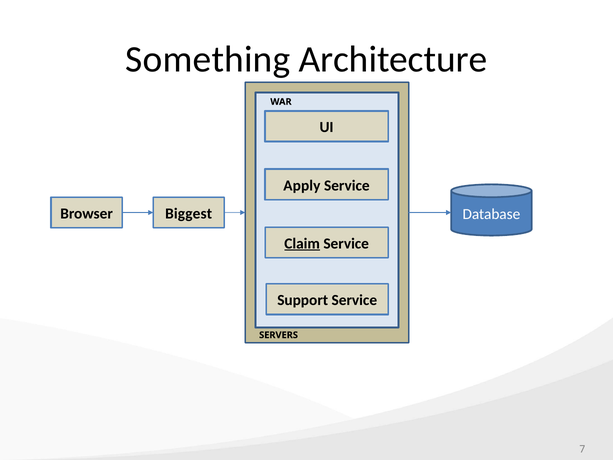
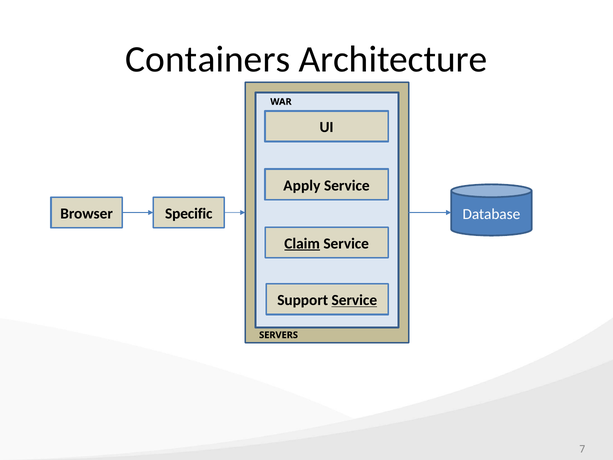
Something: Something -> Containers
Biggest: Biggest -> Specific
Service at (354, 300) underline: none -> present
